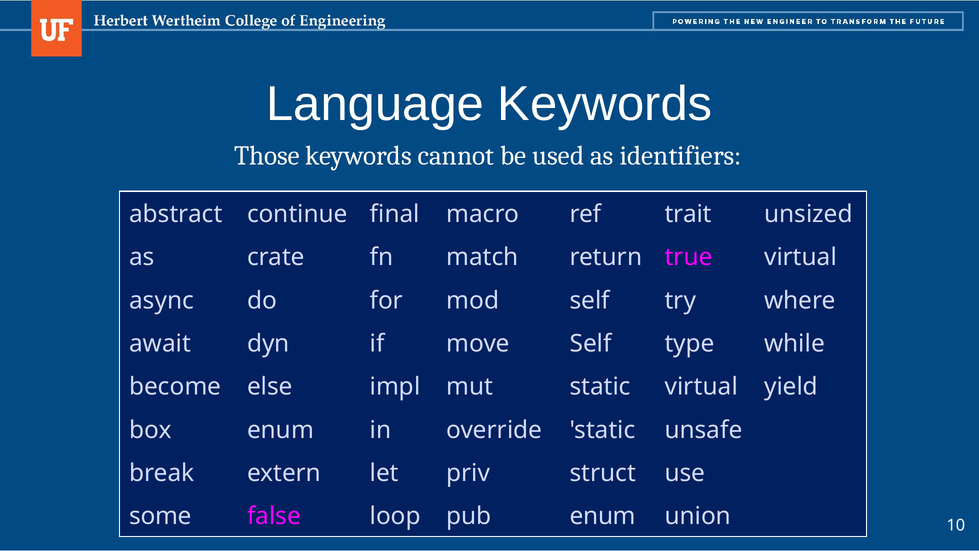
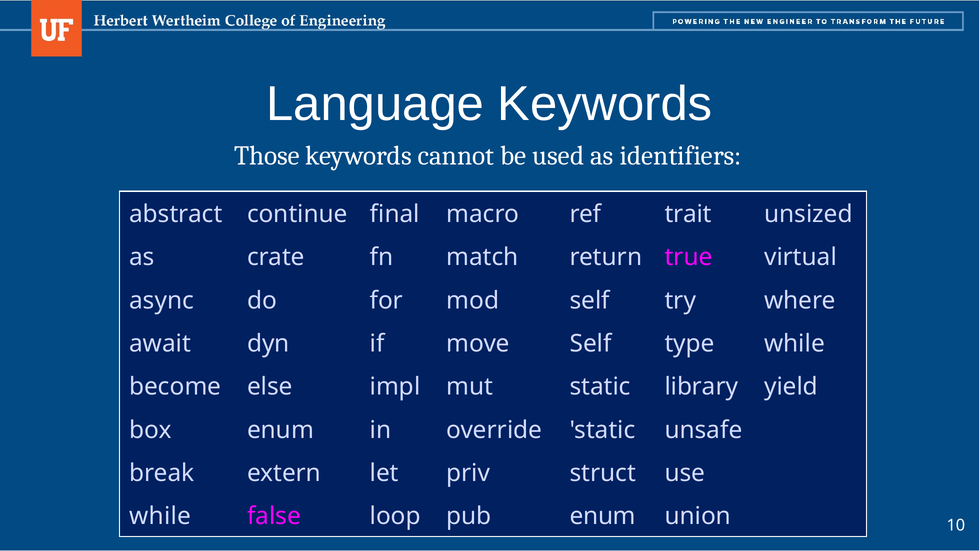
static virtual: virtual -> library
some at (160, 516): some -> while
